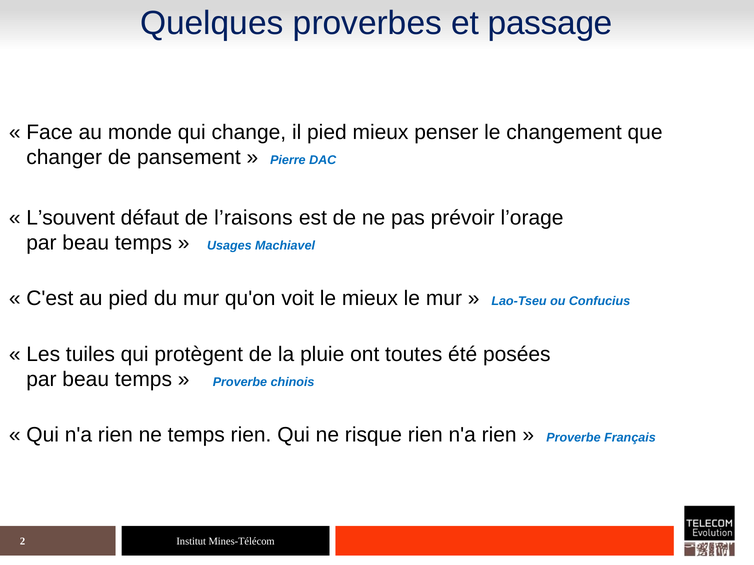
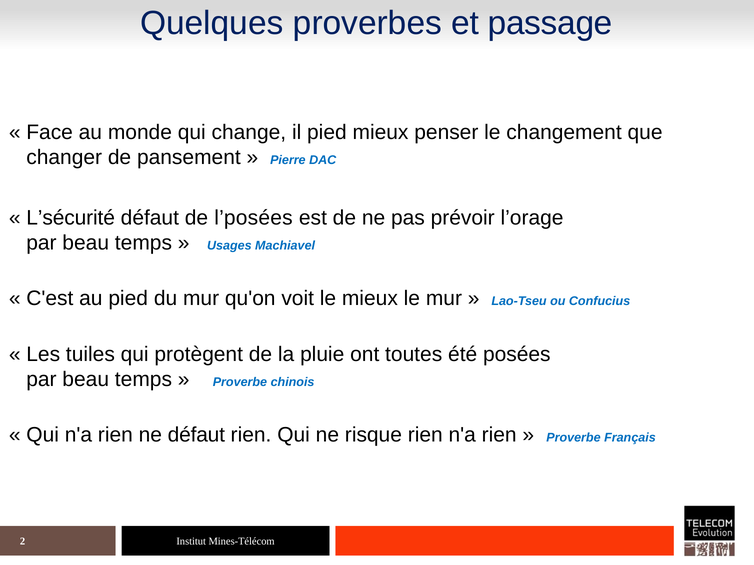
L’souvent: L’souvent -> L’sécurité
l’raisons: l’raisons -> l’posées
ne temps: temps -> défaut
